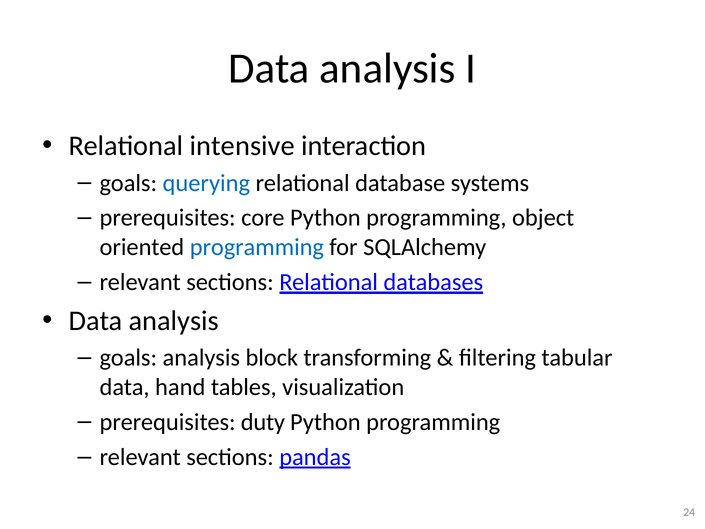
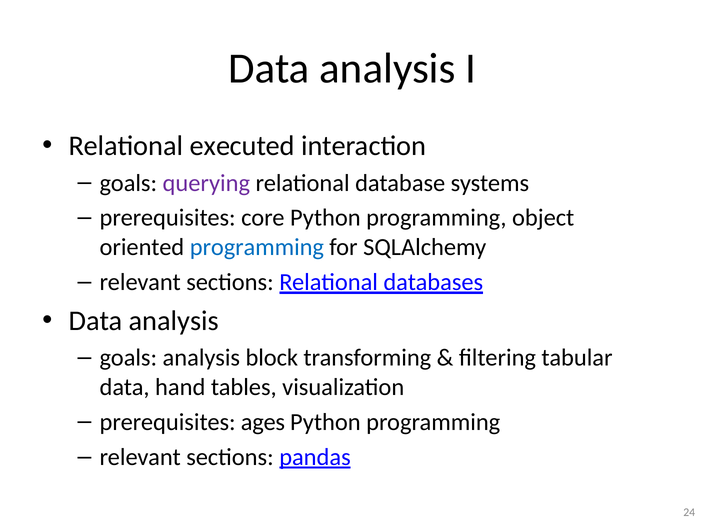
intensive: intensive -> executed
querying colour: blue -> purple
duty: duty -> ages
